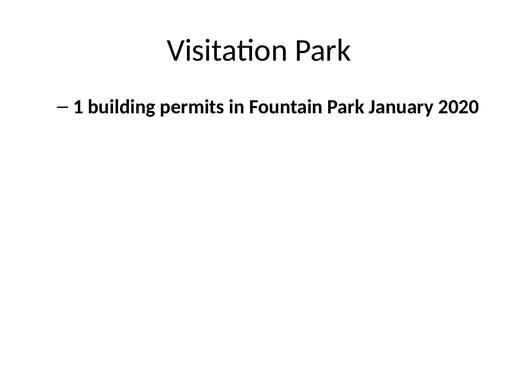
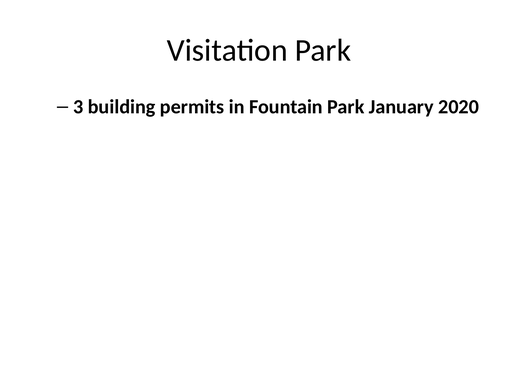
1: 1 -> 3
